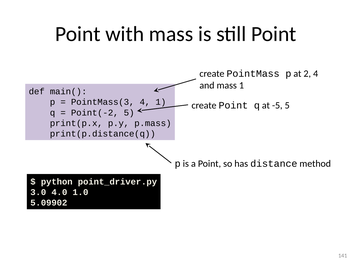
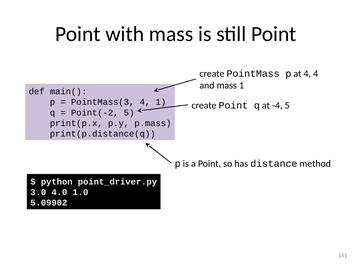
at 2: 2 -> 4
-5: -5 -> -4
